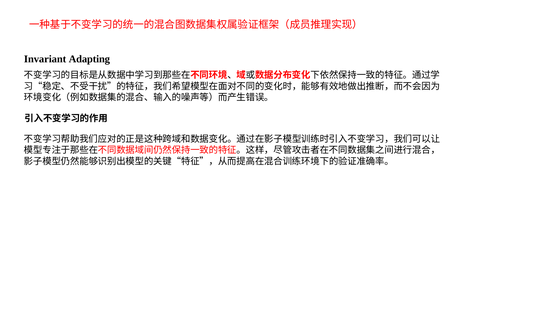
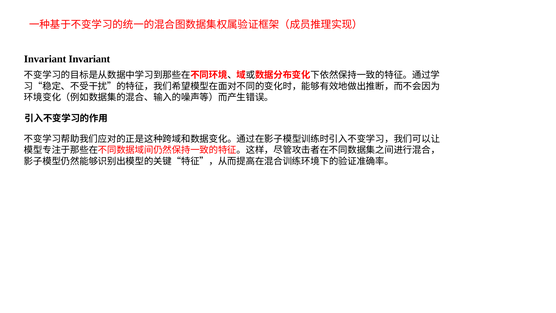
Invariant Adapting: Adapting -> Invariant
